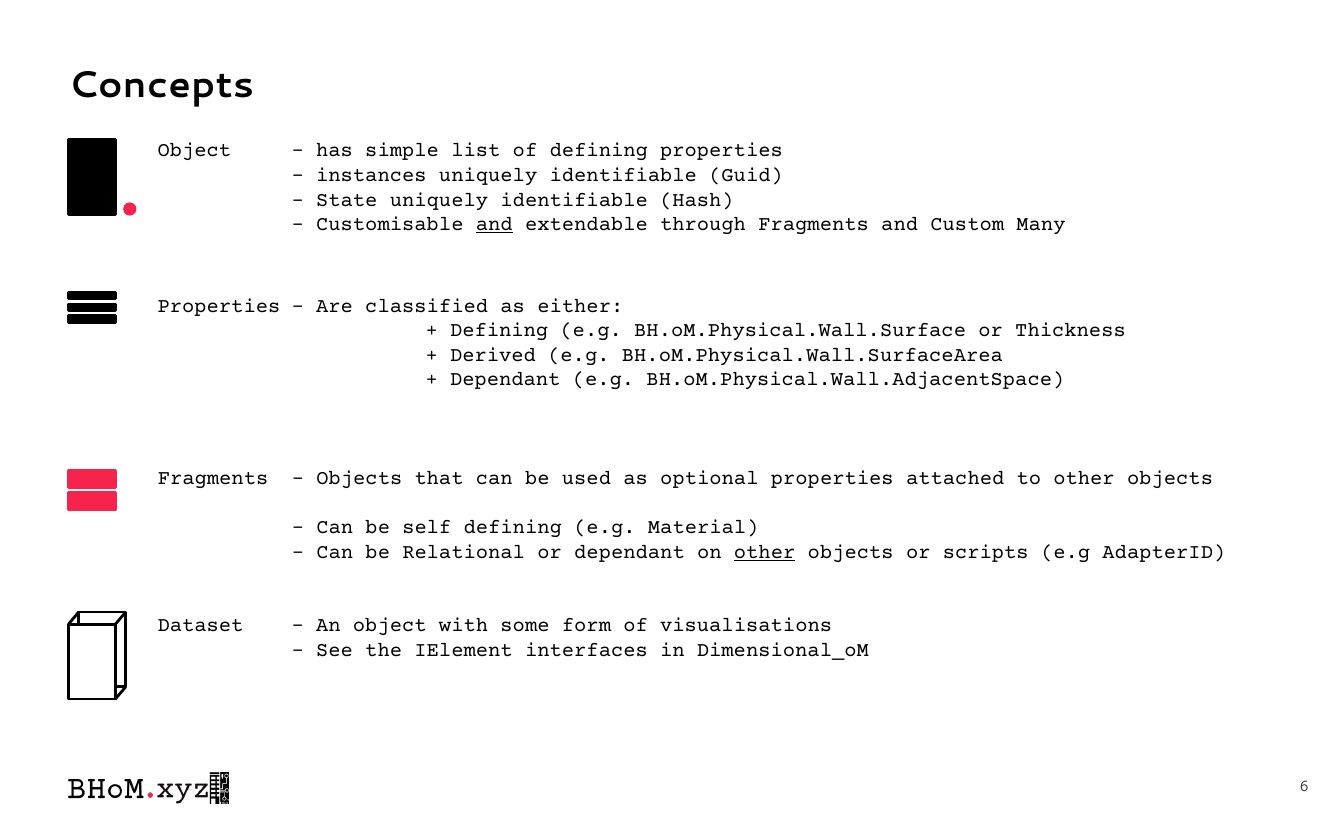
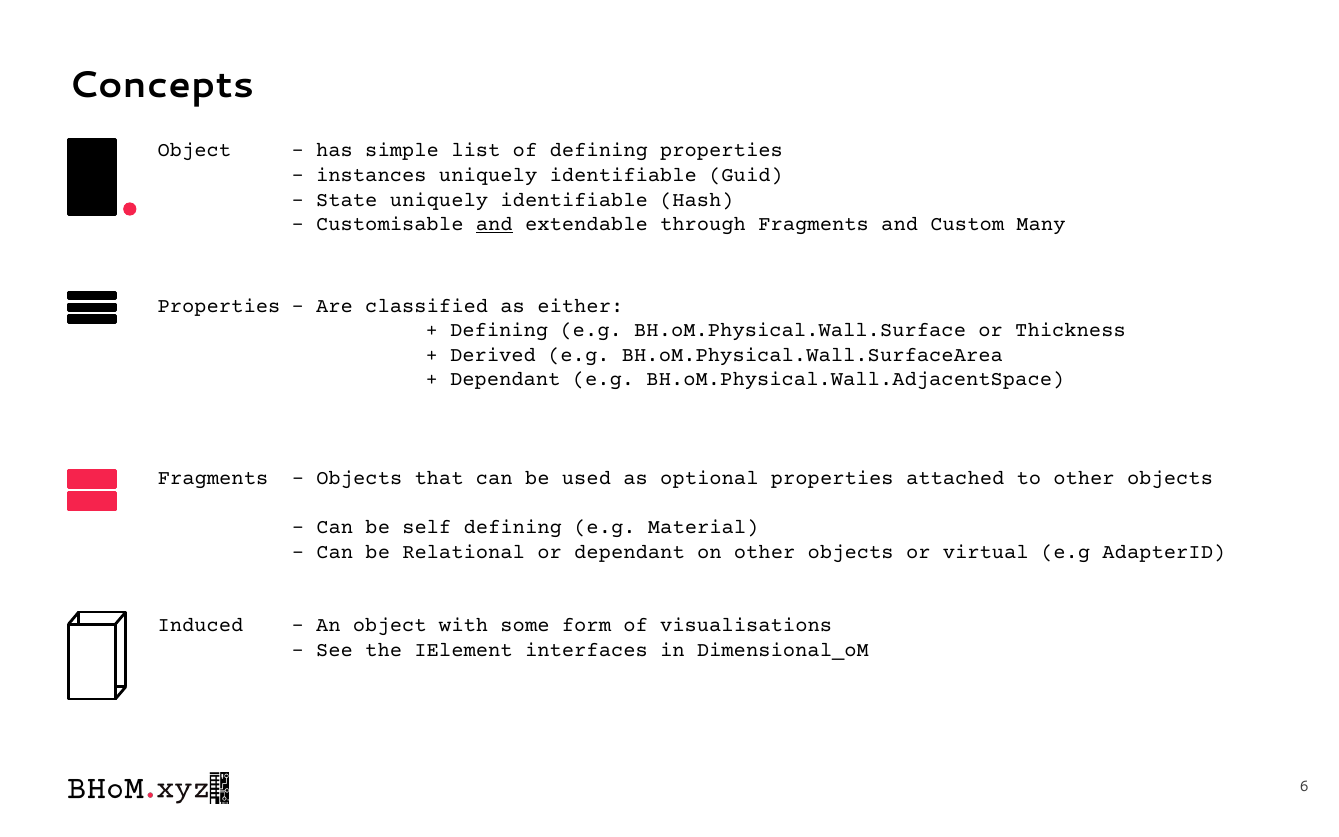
other at (765, 552) underline: present -> none
scripts: scripts -> virtual
Dataset: Dataset -> Induced
